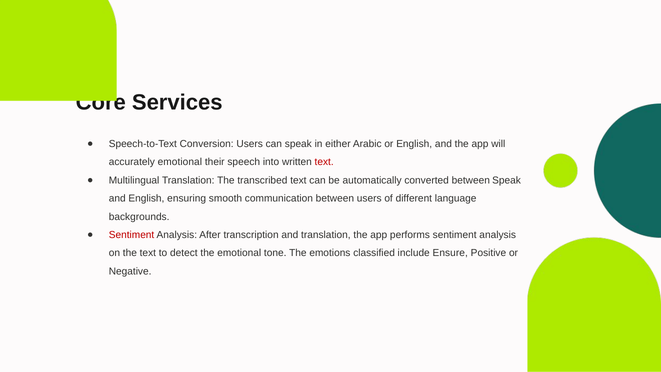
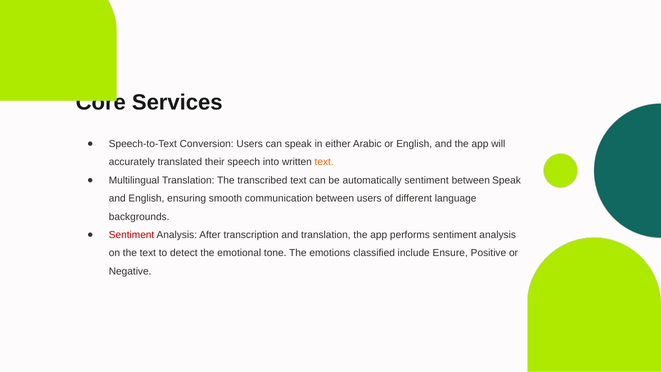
accurately emotional: emotional -> translated
text at (324, 162) colour: red -> orange
automatically converted: converted -> sentiment
